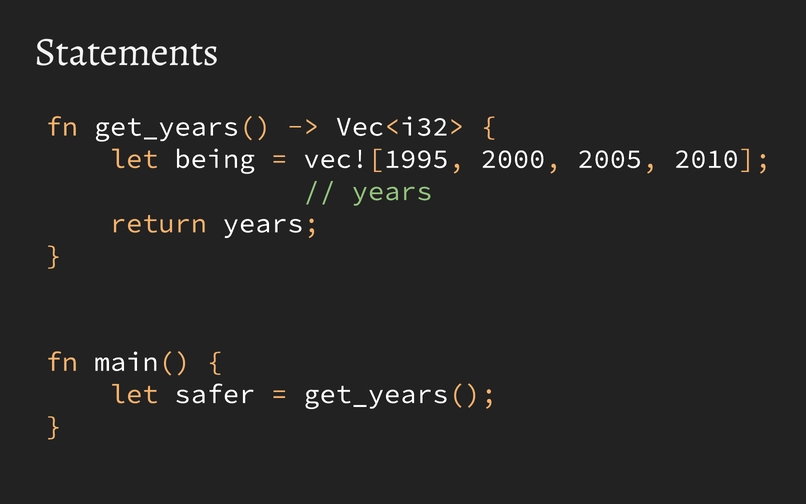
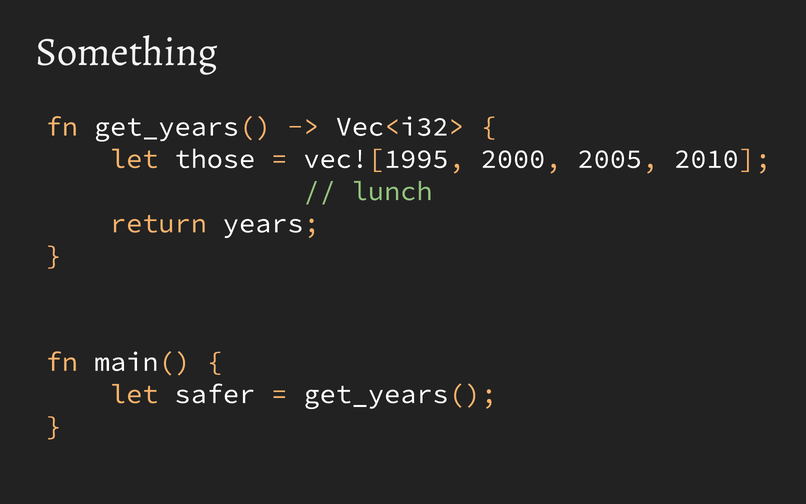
Statements: Statements -> Something
being: being -> those
years at (392, 191): years -> lunch
